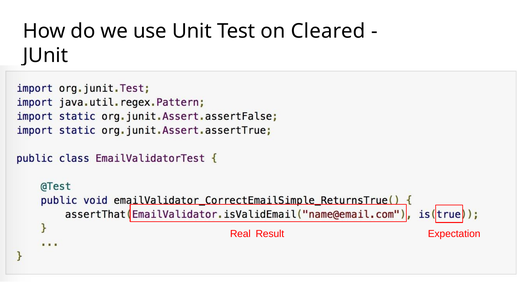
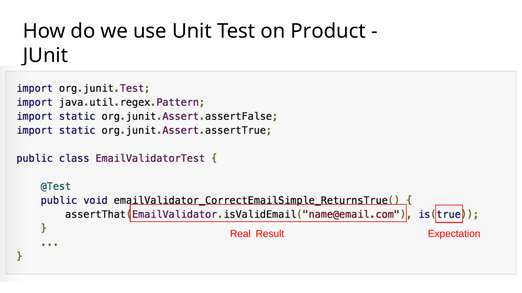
Cleared: Cleared -> Product
